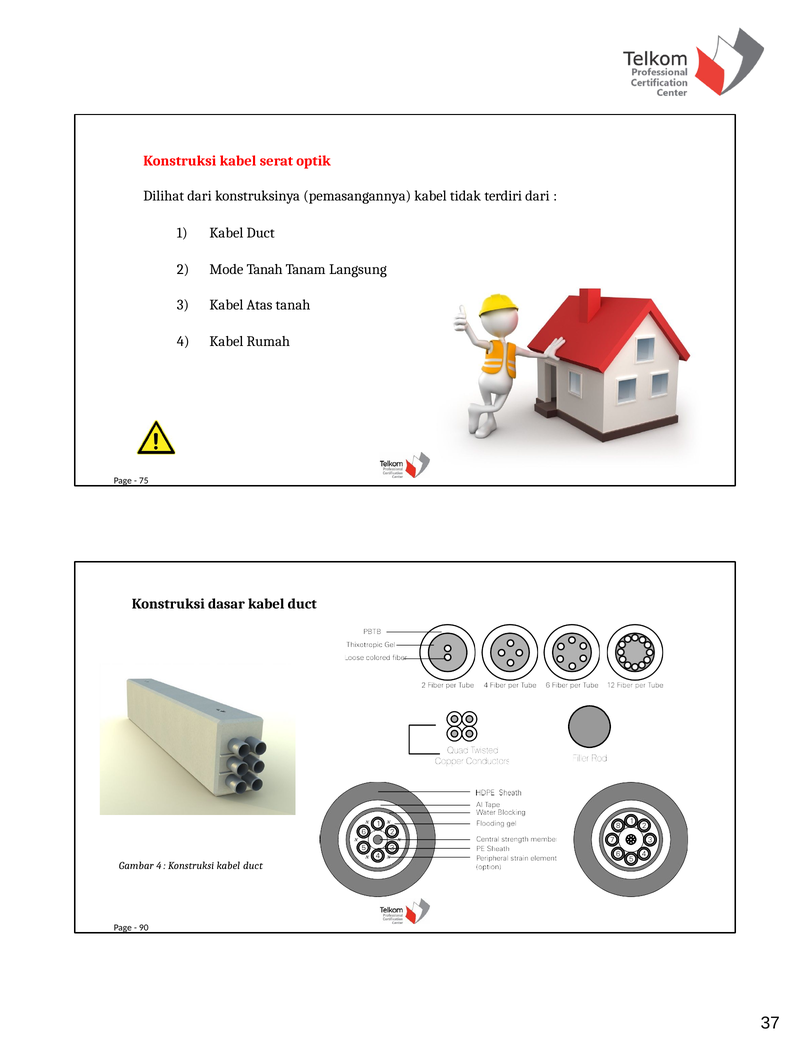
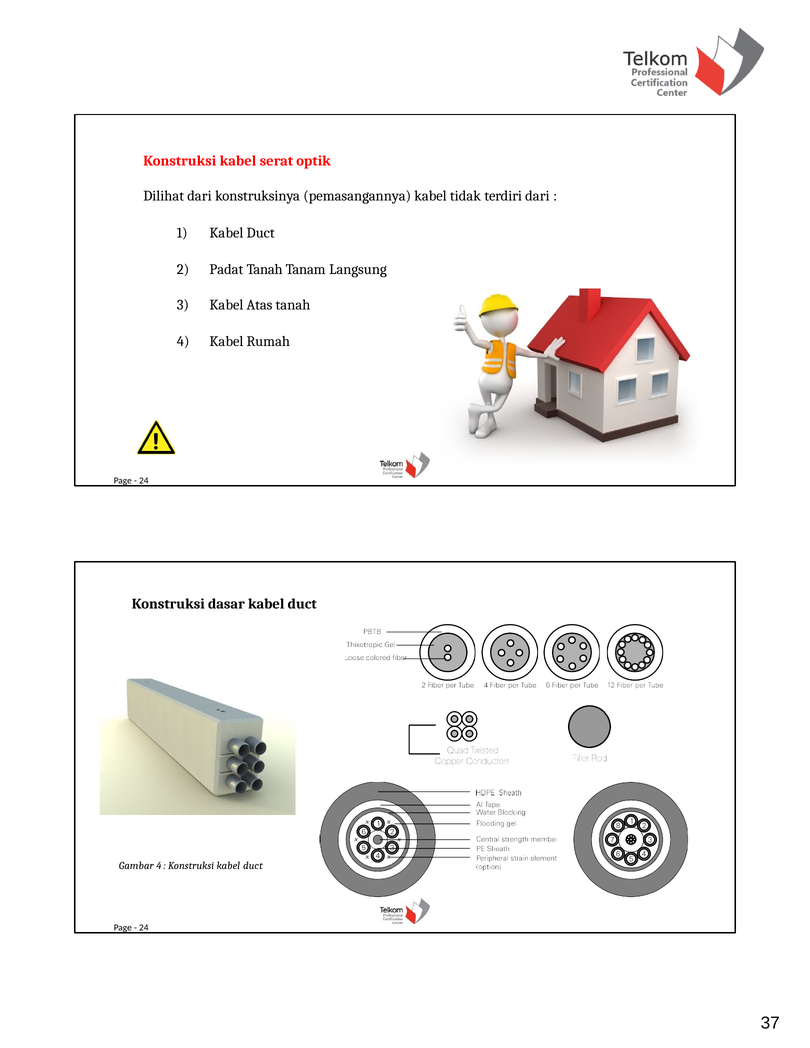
Mode: Mode -> Padat
75 at (144, 481): 75 -> 24
90 at (144, 928): 90 -> 24
